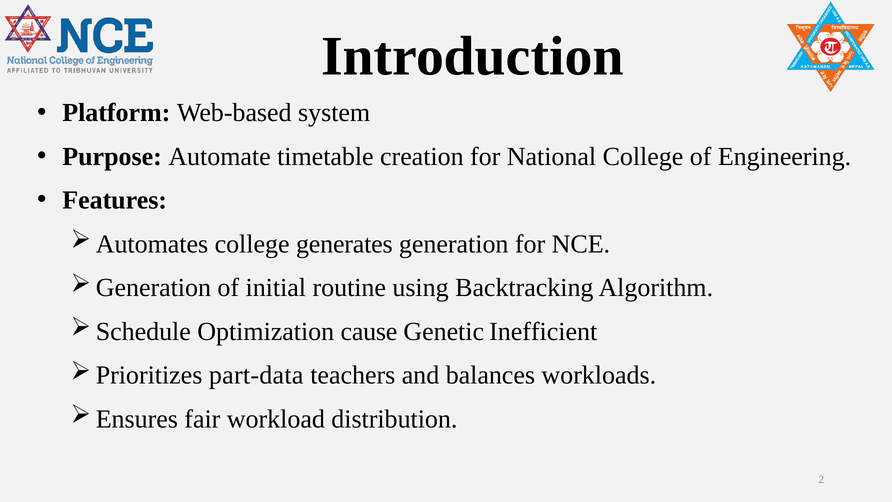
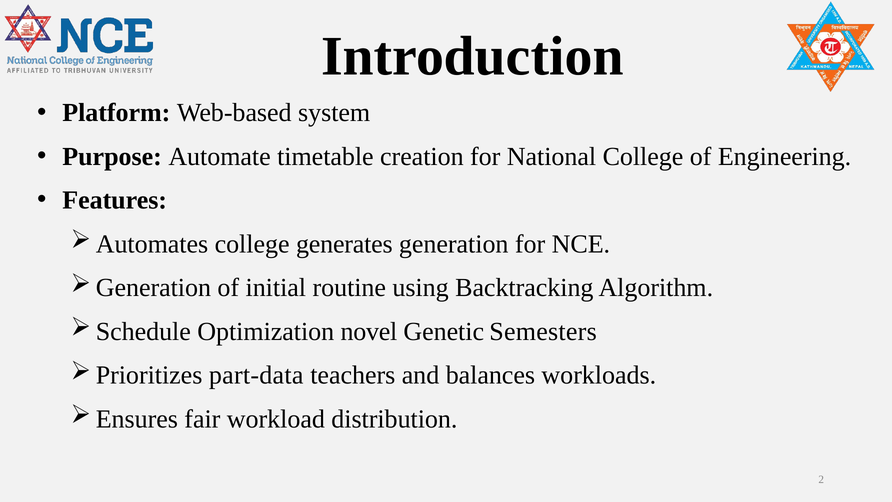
cause: cause -> novel
Inefficient: Inefficient -> Semesters
